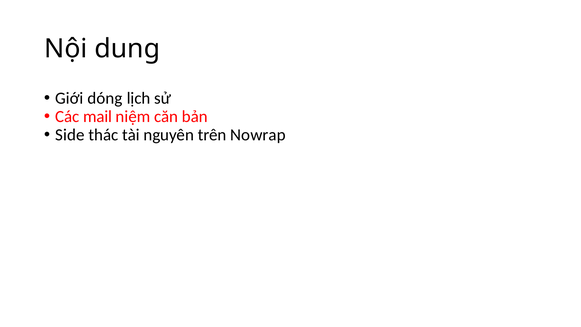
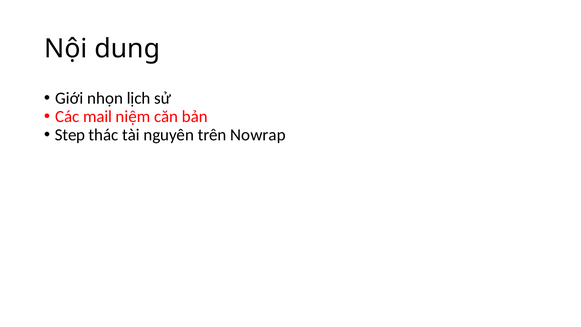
dóng: dóng -> nhọn
Side: Side -> Step
